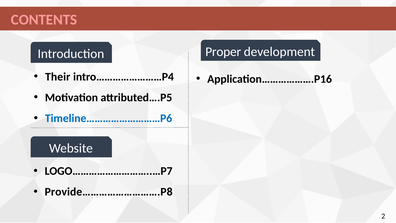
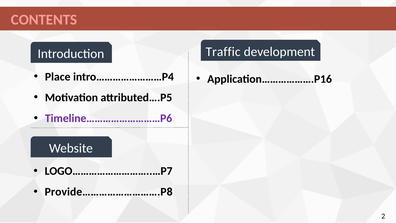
Proper: Proper -> Traffic
Their: Their -> Place
Timeline………………………P6 colour: blue -> purple
